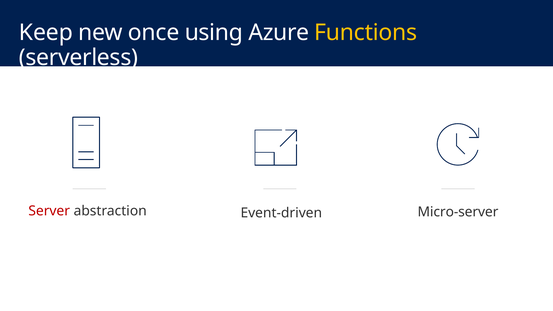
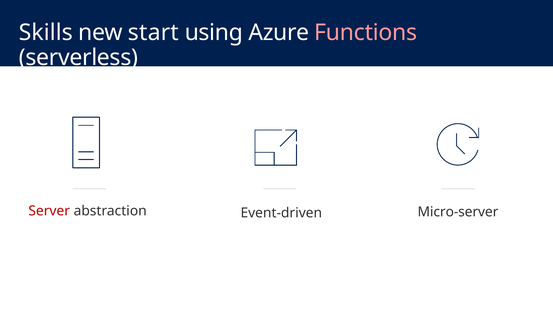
Keep: Keep -> Skills
once: once -> start
Functions colour: yellow -> pink
